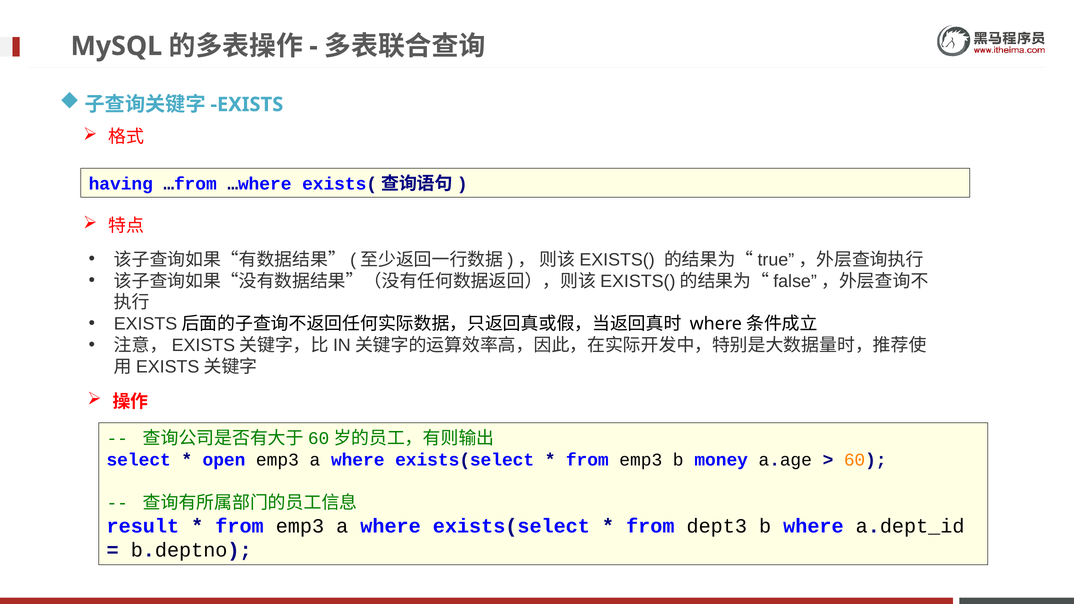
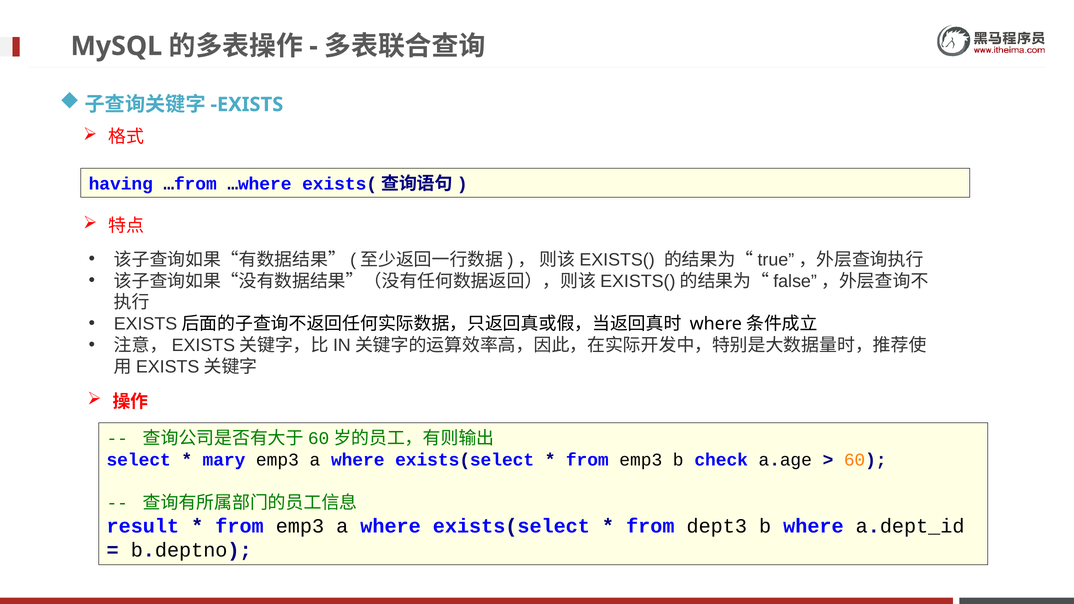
open: open -> mary
money: money -> check
